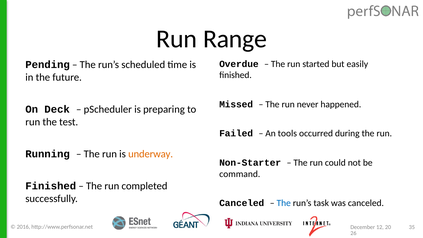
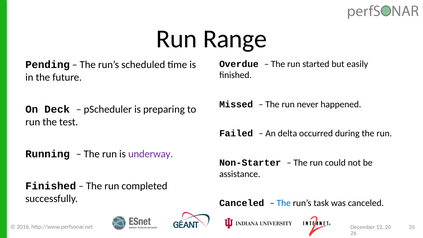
tools: tools -> delta
underway colour: orange -> purple
command: command -> assistance
